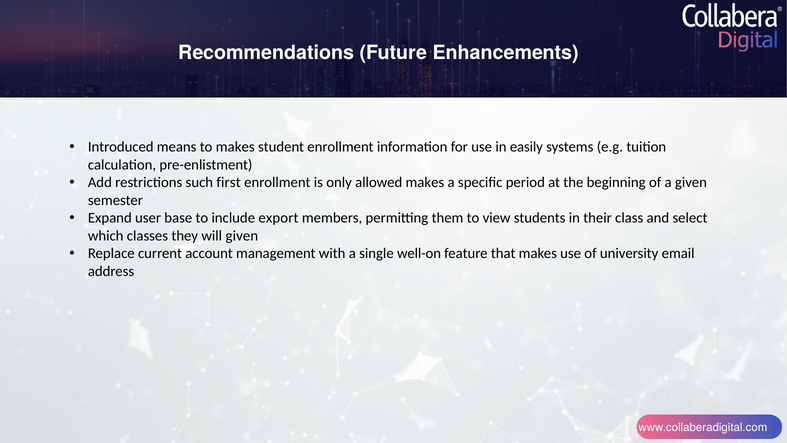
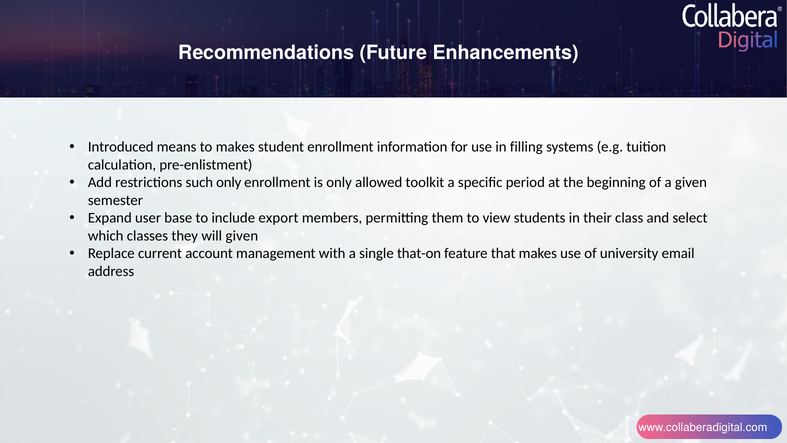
easily: easily -> filling
such first: first -> only
allowed makes: makes -> toolkit
well-on: well-on -> that-on
